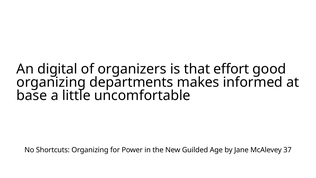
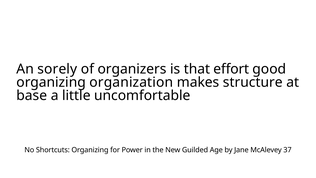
digital: digital -> sorely
departments: departments -> organization
informed: informed -> structure
